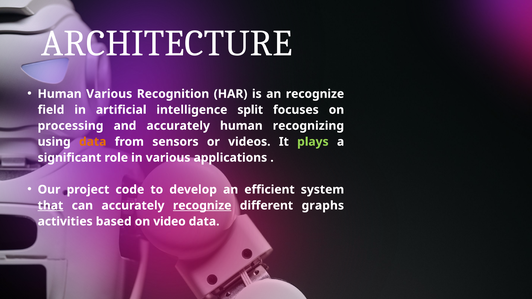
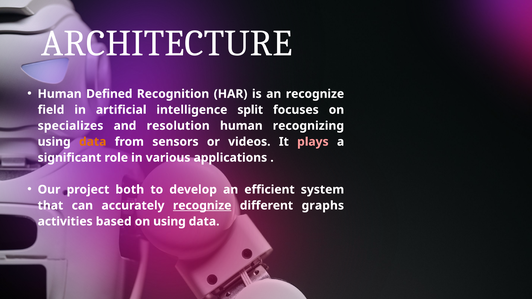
Human Various: Various -> Defined
processing: processing -> specializes
and accurately: accurately -> resolution
plays colour: light green -> pink
code: code -> both
that underline: present -> none
on video: video -> using
